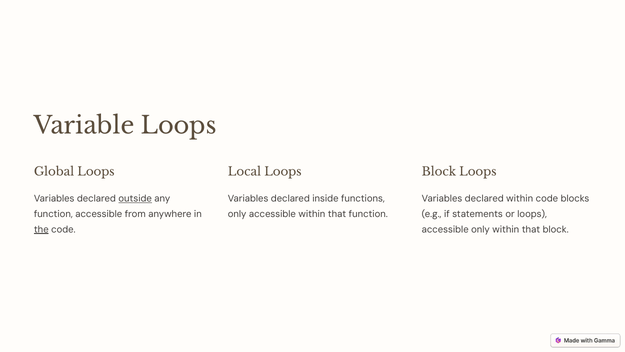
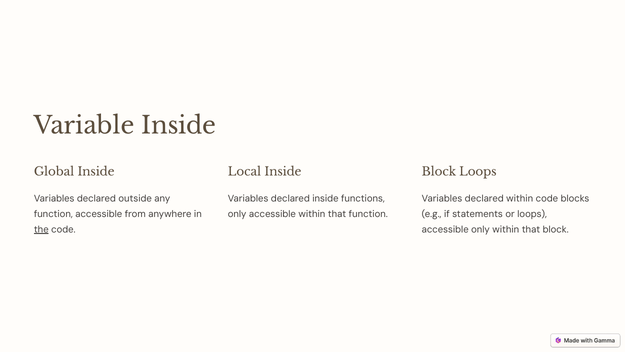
Variable Loops: Loops -> Inside
Global Loops: Loops -> Inside
Local Loops: Loops -> Inside
outside underline: present -> none
